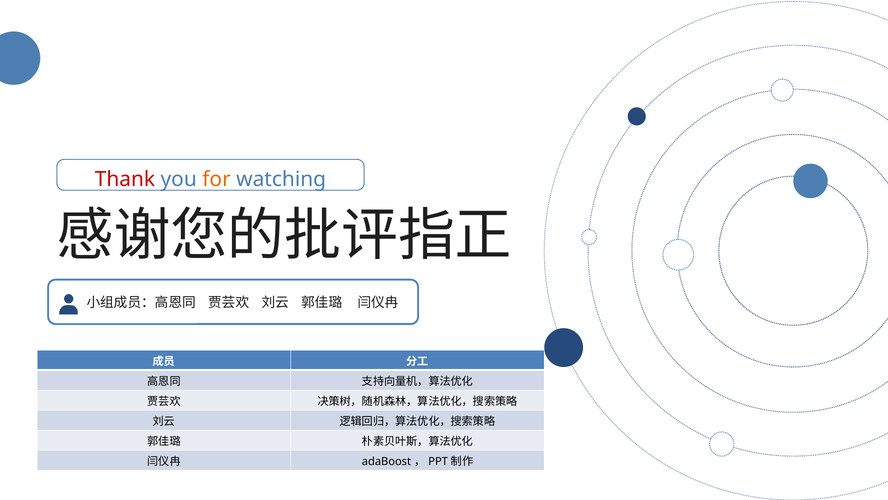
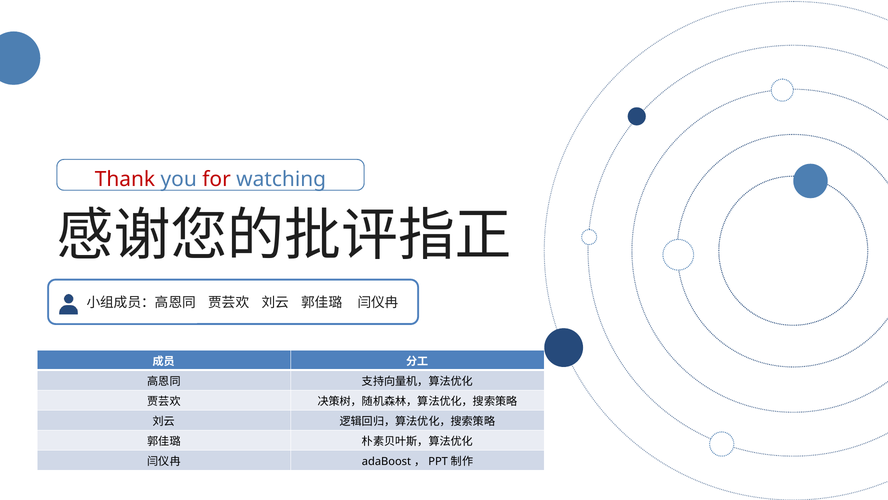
for colour: orange -> red
